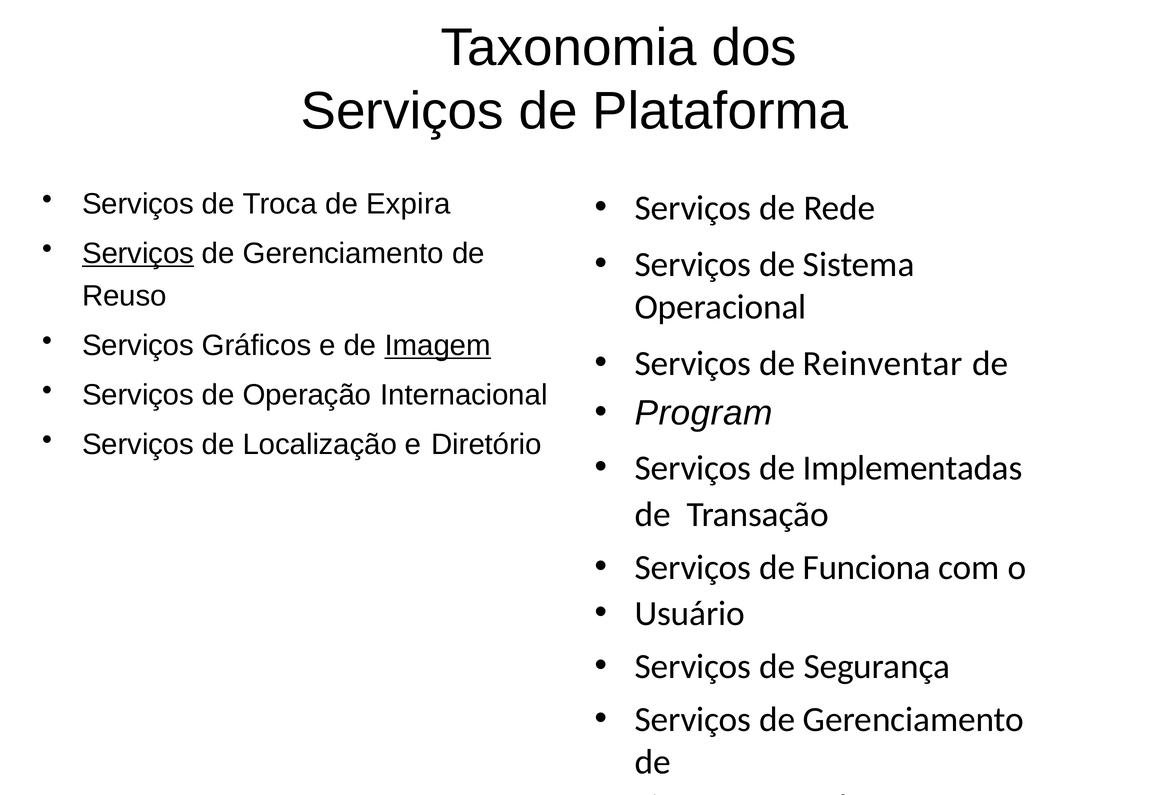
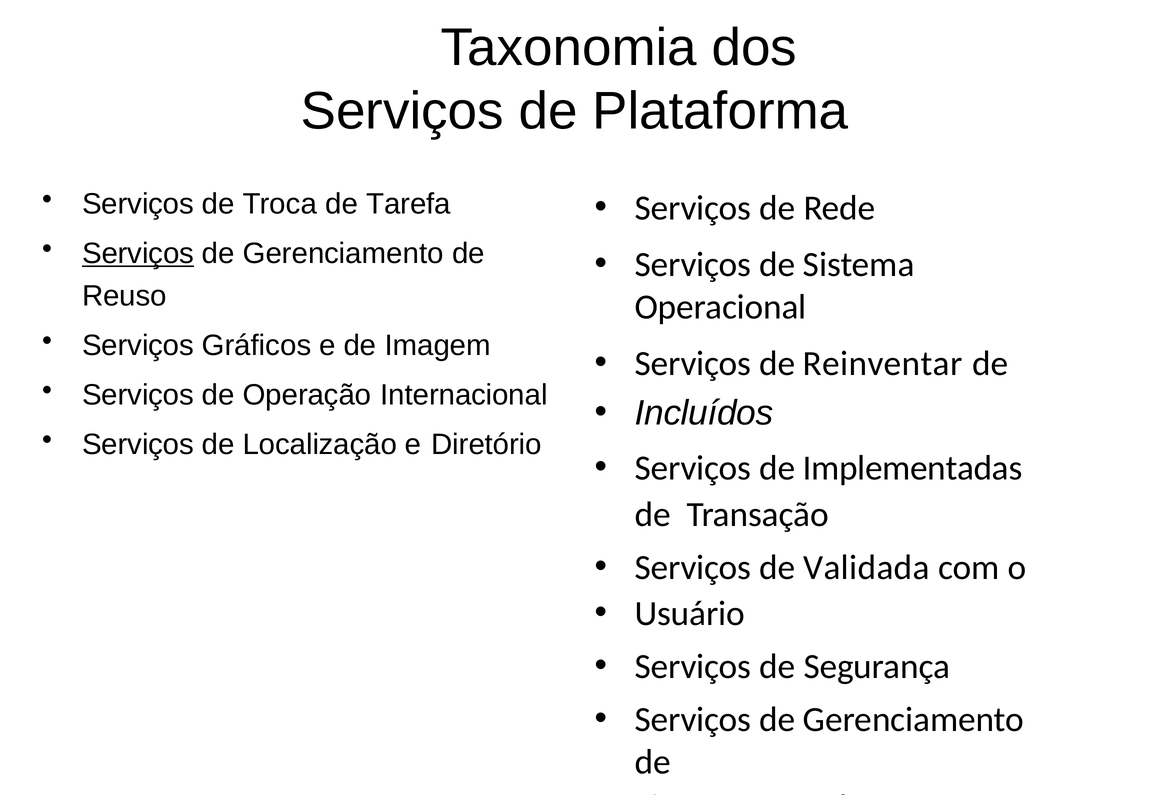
Expira: Expira -> Tarefa
Imagem underline: present -> none
Program: Program -> Incluídos
Funciona: Funciona -> Validada
